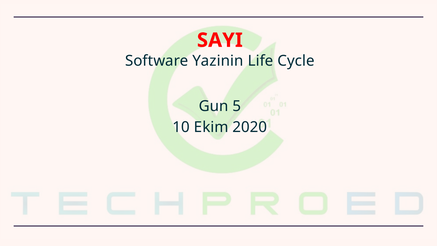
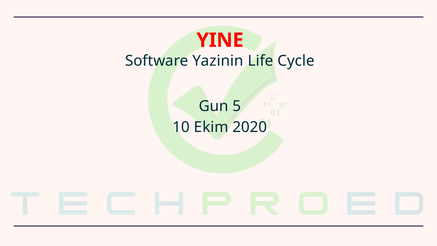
SAYI: SAYI -> YINE
